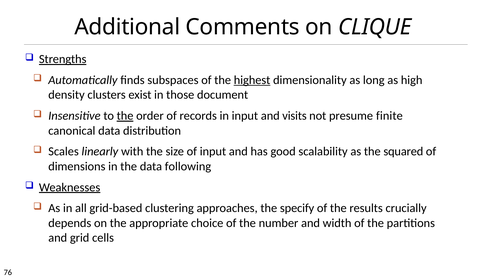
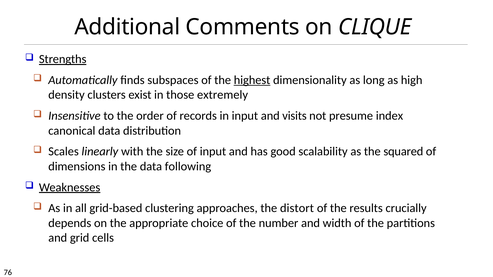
document: document -> extremely
the at (125, 116) underline: present -> none
finite: finite -> index
specify: specify -> distort
